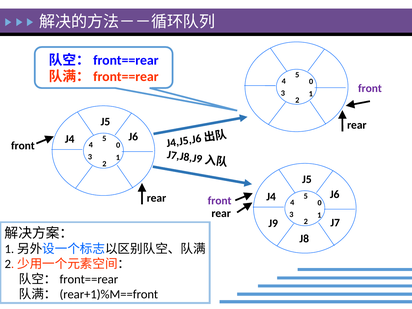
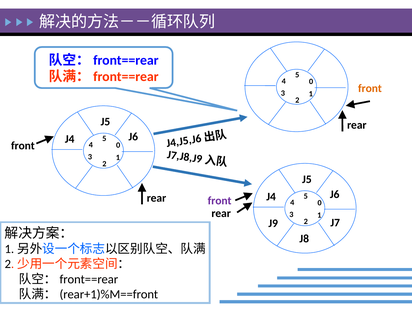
front at (370, 88) colour: purple -> orange
